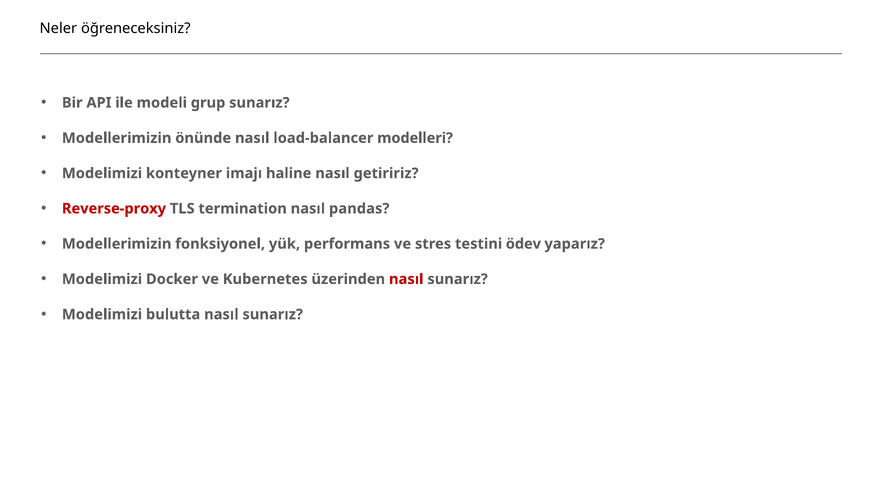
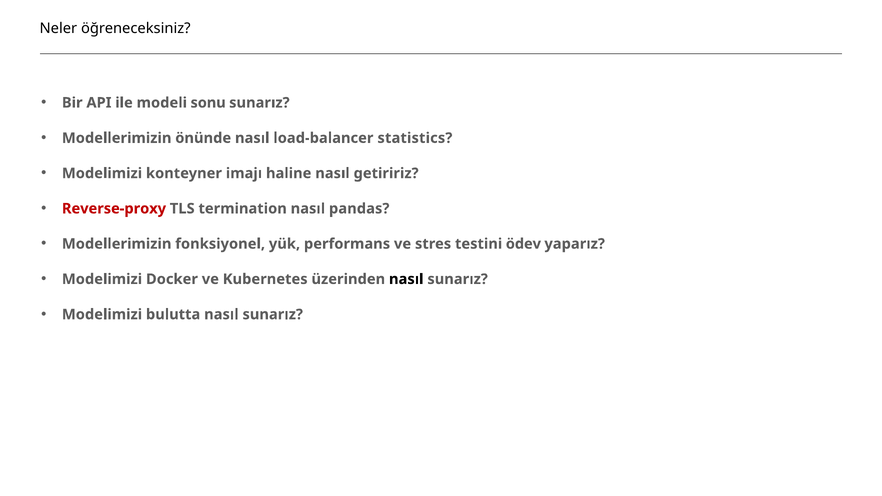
grup: grup -> sonu
modelleri: modelleri -> statistics
nasıl at (406, 279) colour: red -> black
